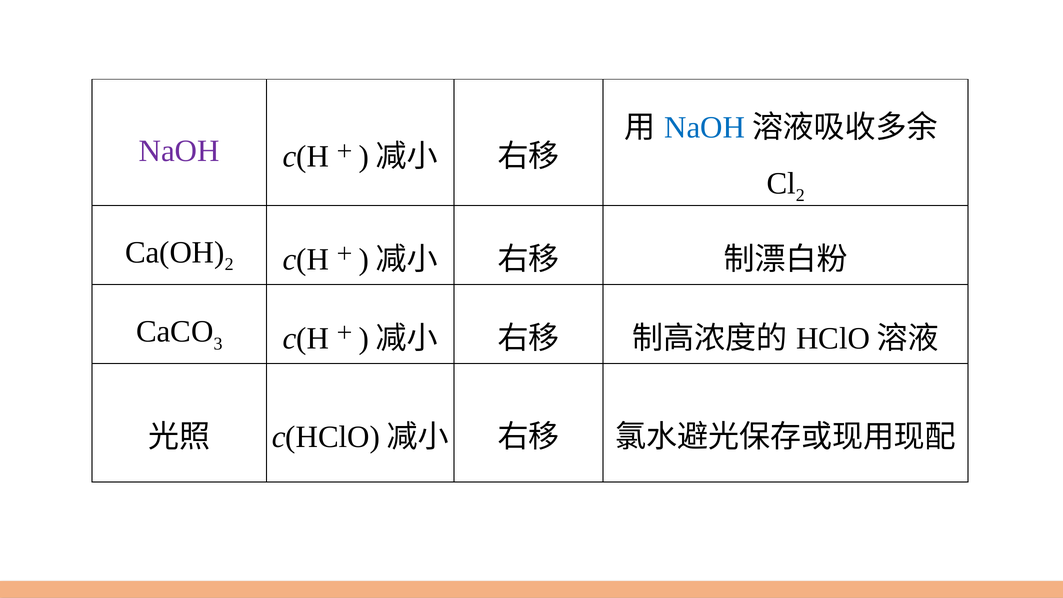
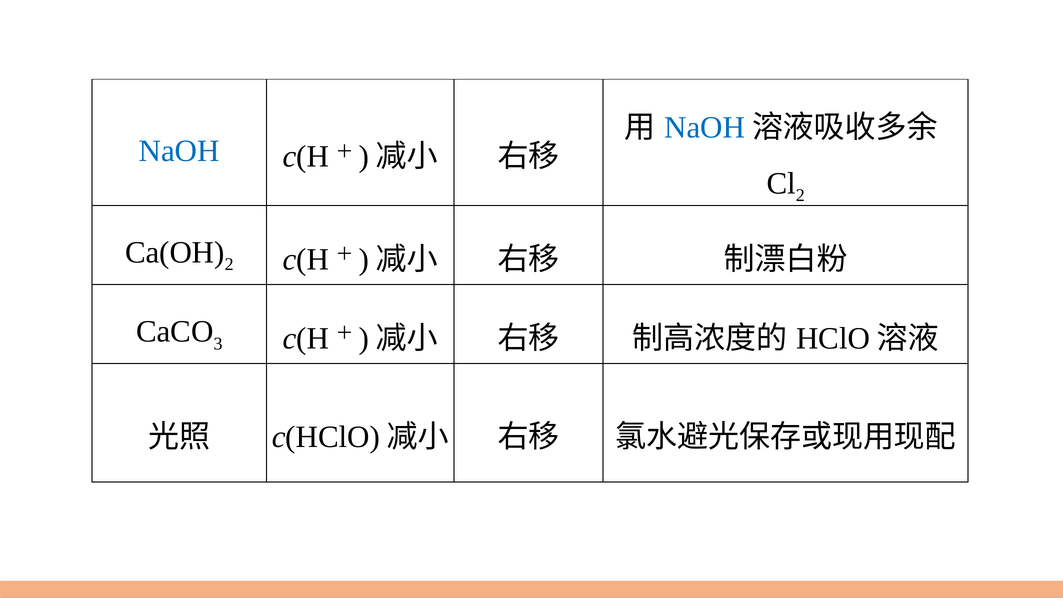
NaOH at (179, 151) colour: purple -> blue
